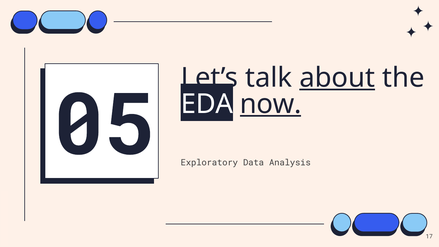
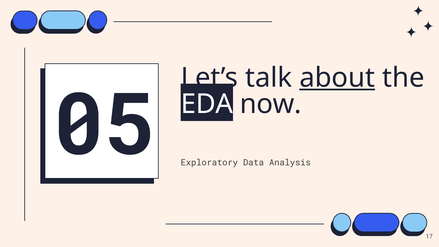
now underline: present -> none
